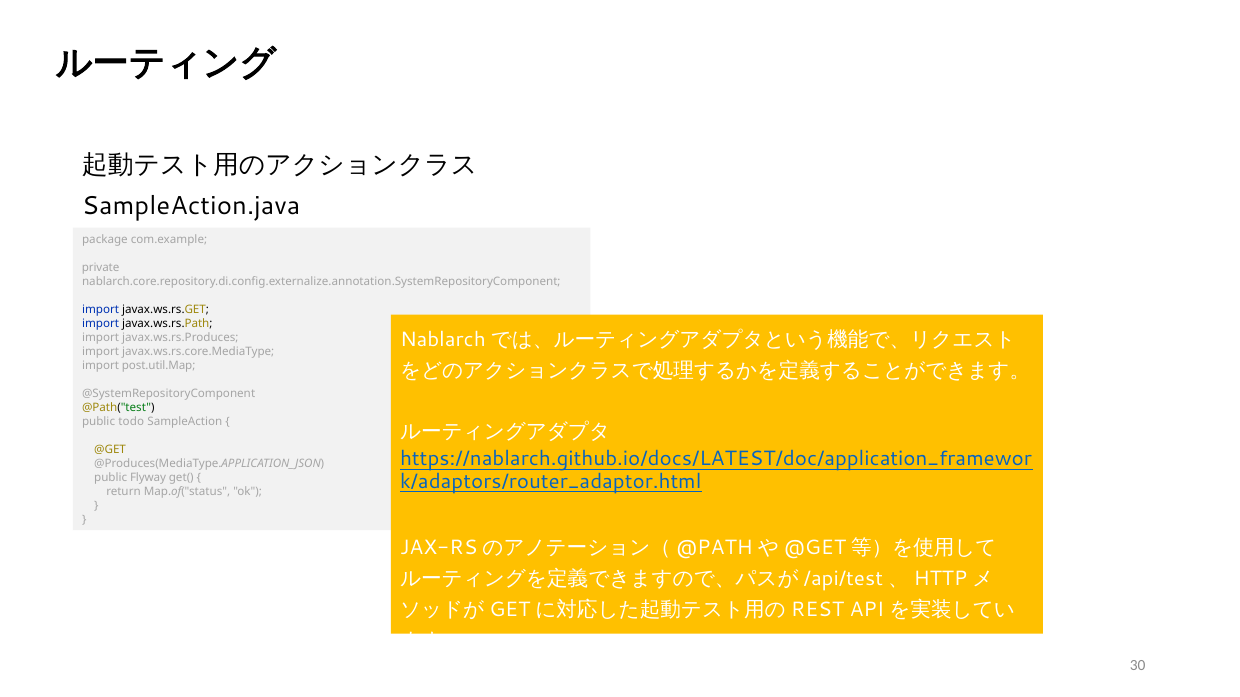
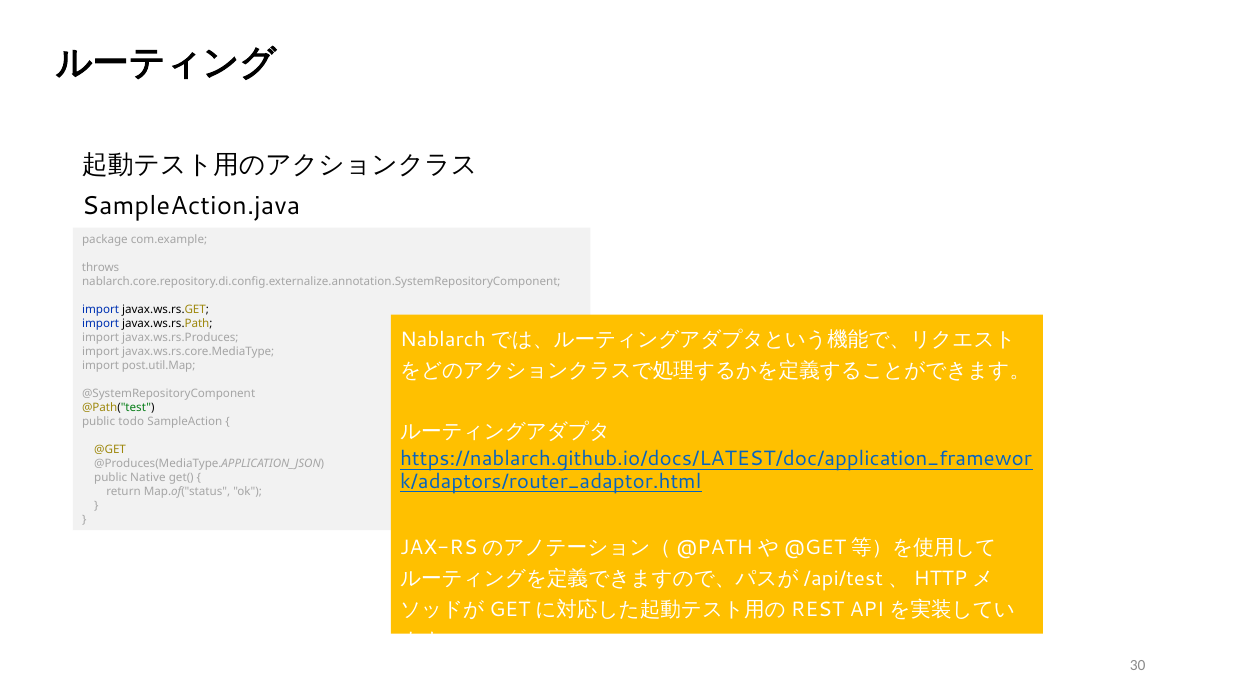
private: private -> throws
Flyway: Flyway -> Native
